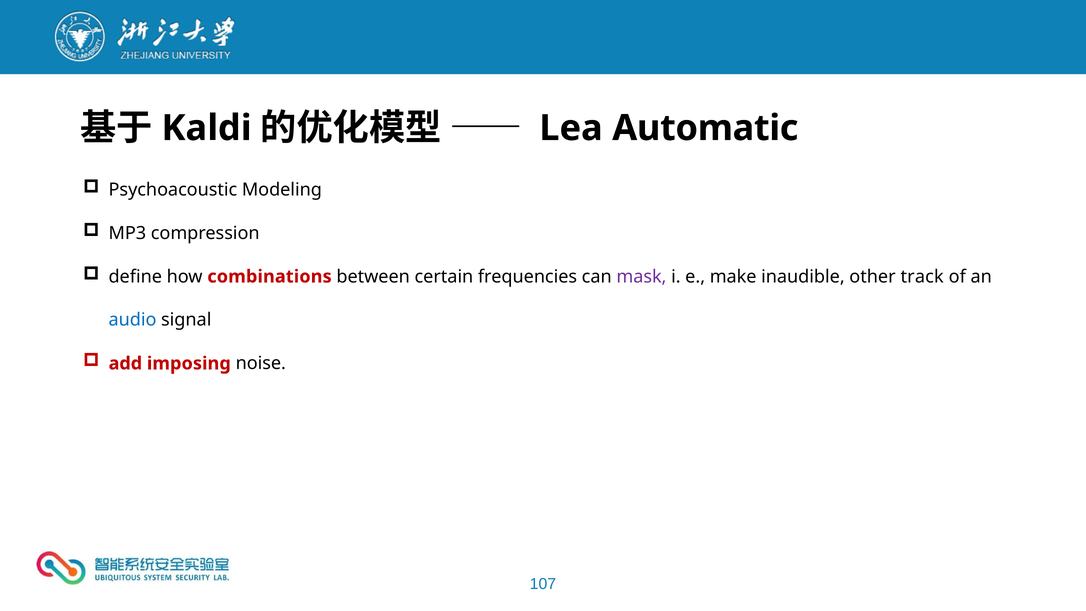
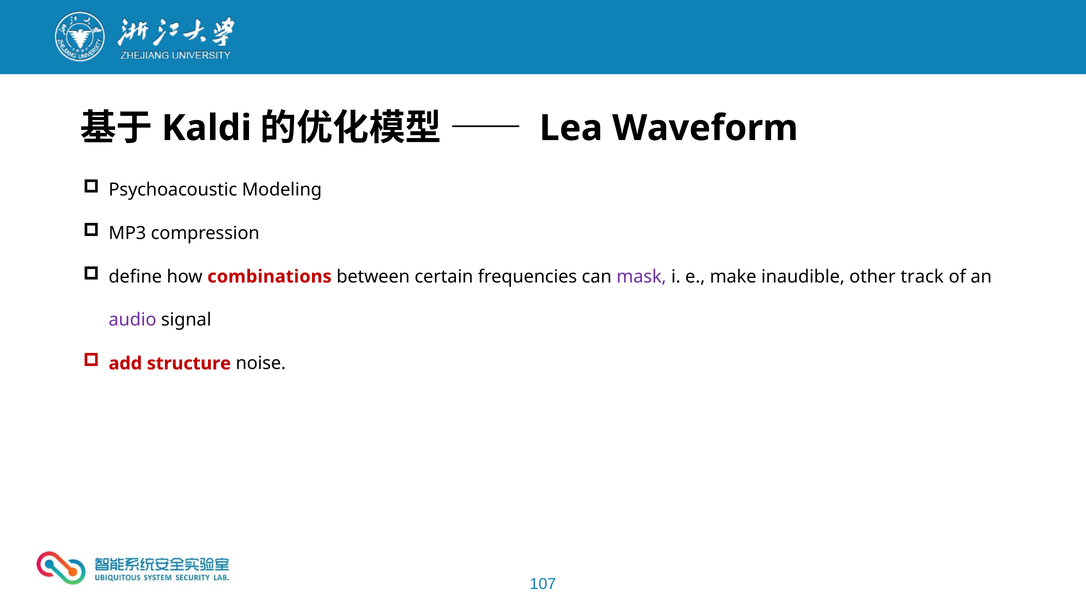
Automatic: Automatic -> Waveform
audio colour: blue -> purple
imposing: imposing -> structure
